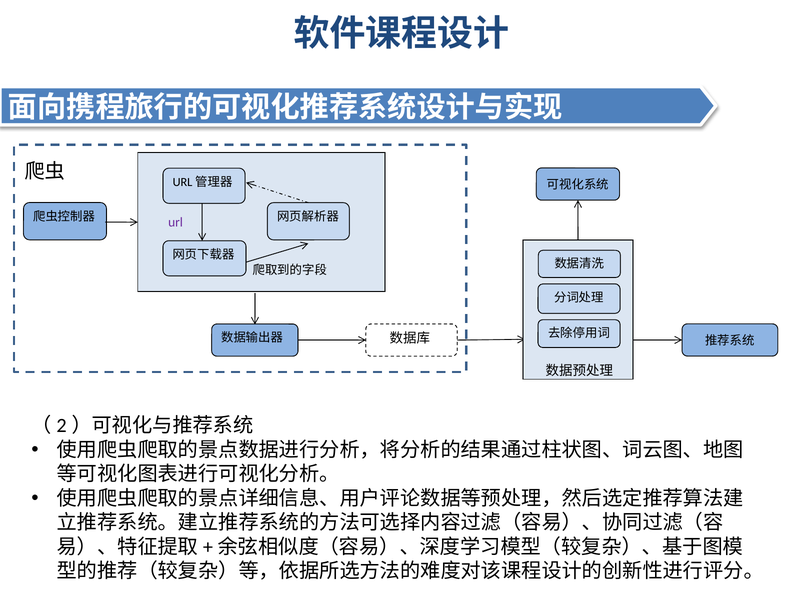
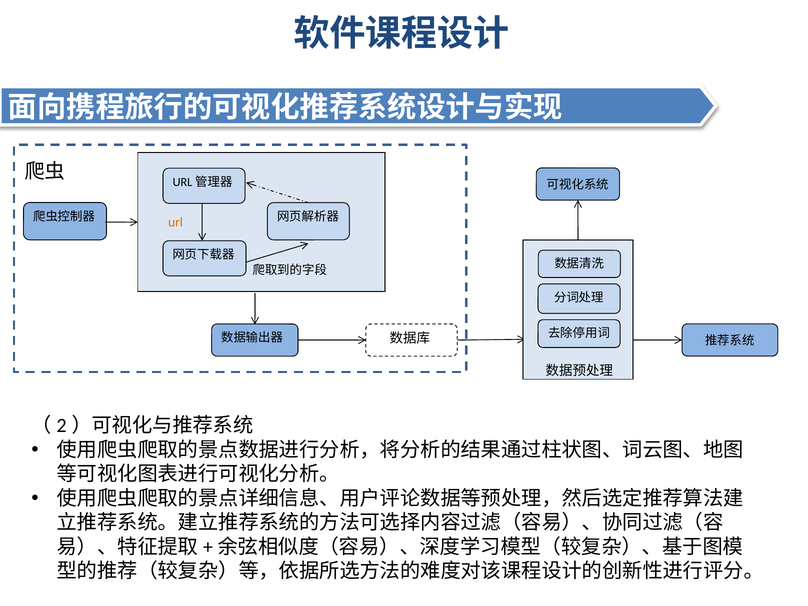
url colour: purple -> orange
